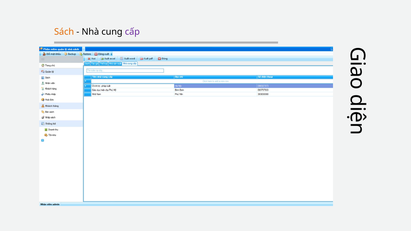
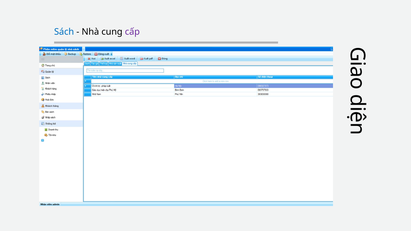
Sách colour: orange -> blue
